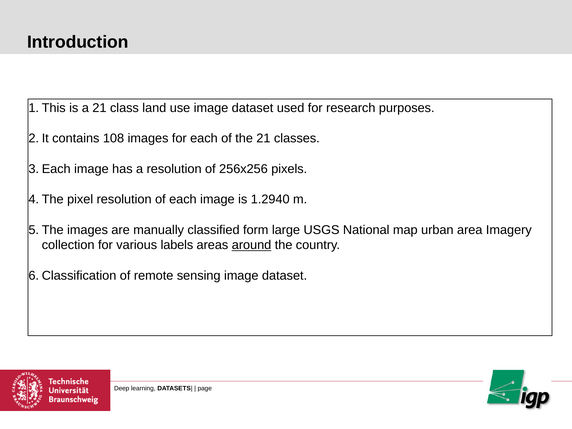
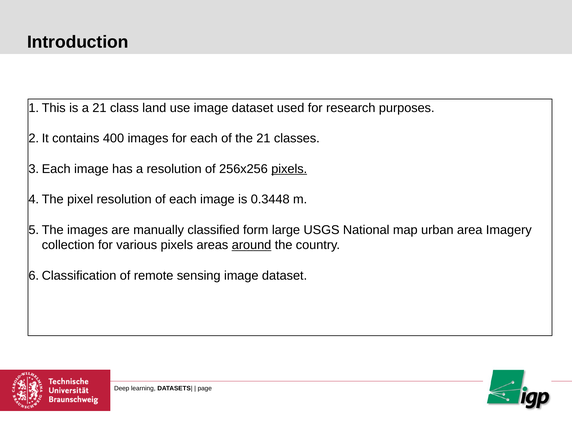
108: 108 -> 400
pixels at (289, 169) underline: none -> present
1.2940: 1.2940 -> 0.3448
various labels: labels -> pixels
